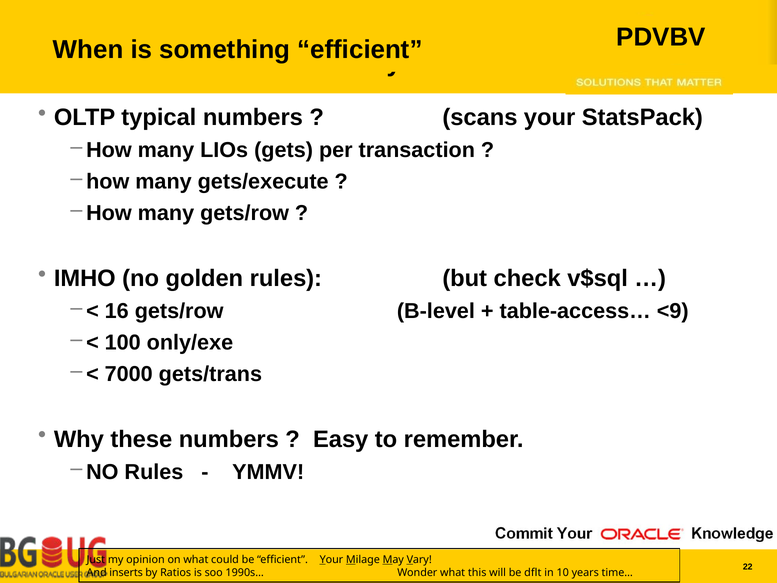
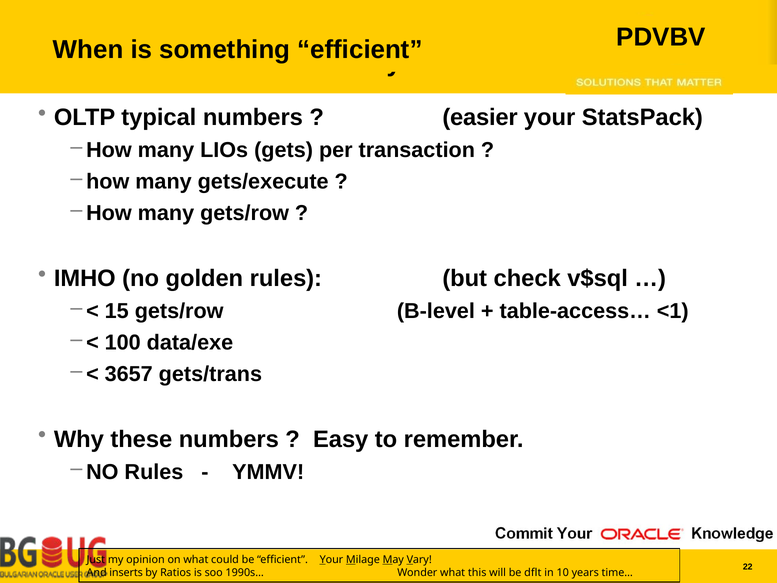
scans: scans -> easier
16: 16 -> 15
<9: <9 -> <1
only/exe: only/exe -> data/exe
7000: 7000 -> 3657
